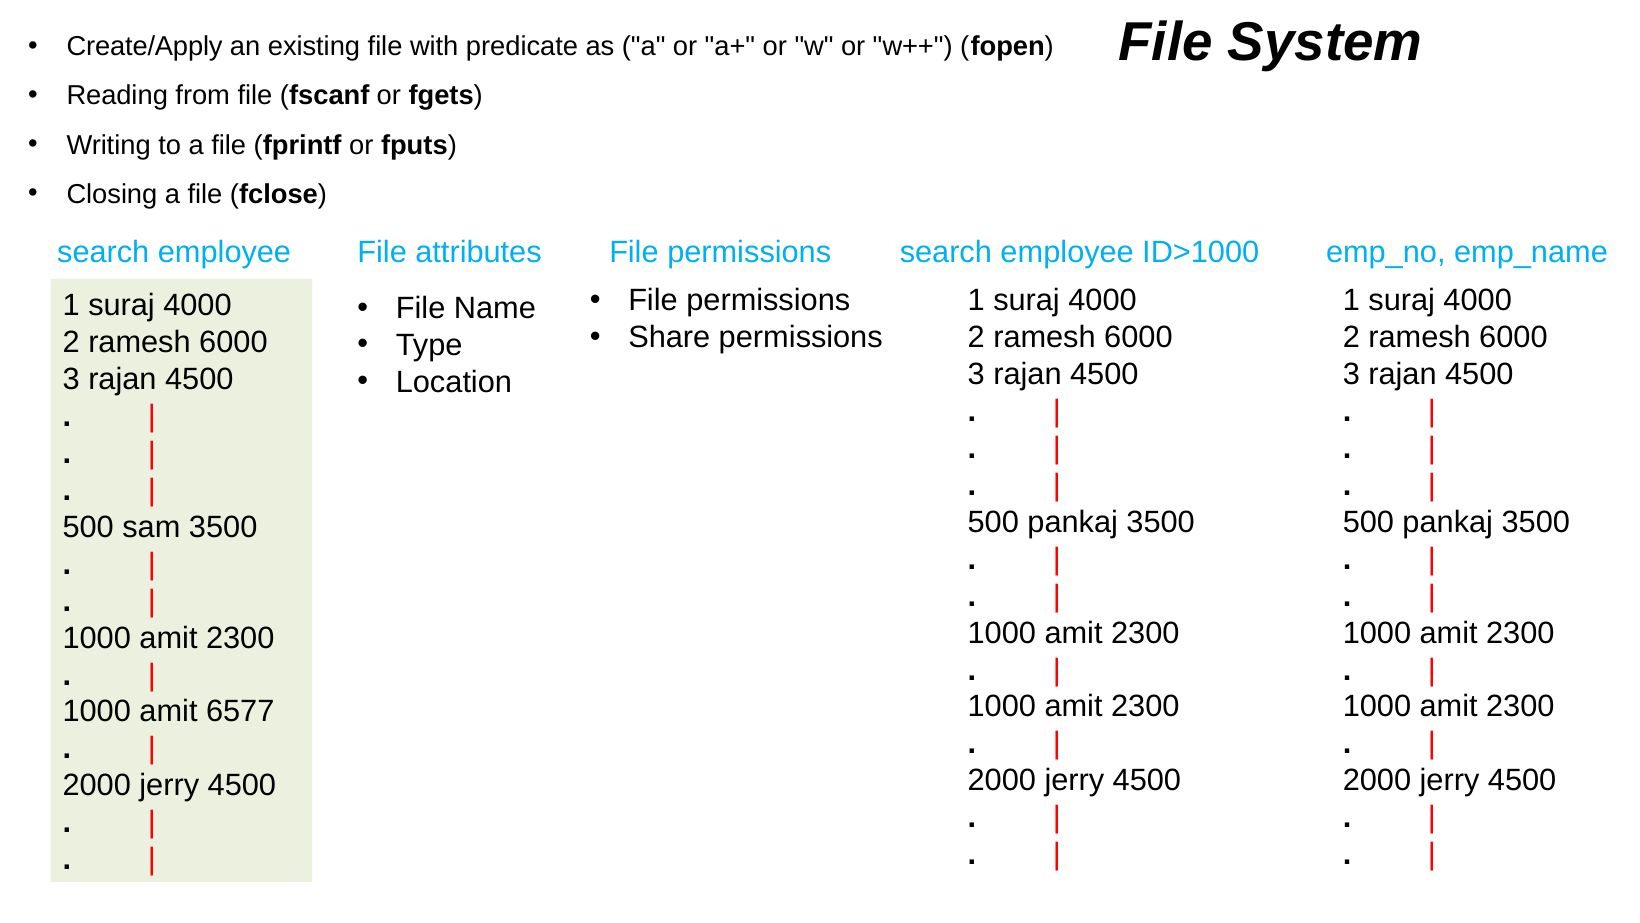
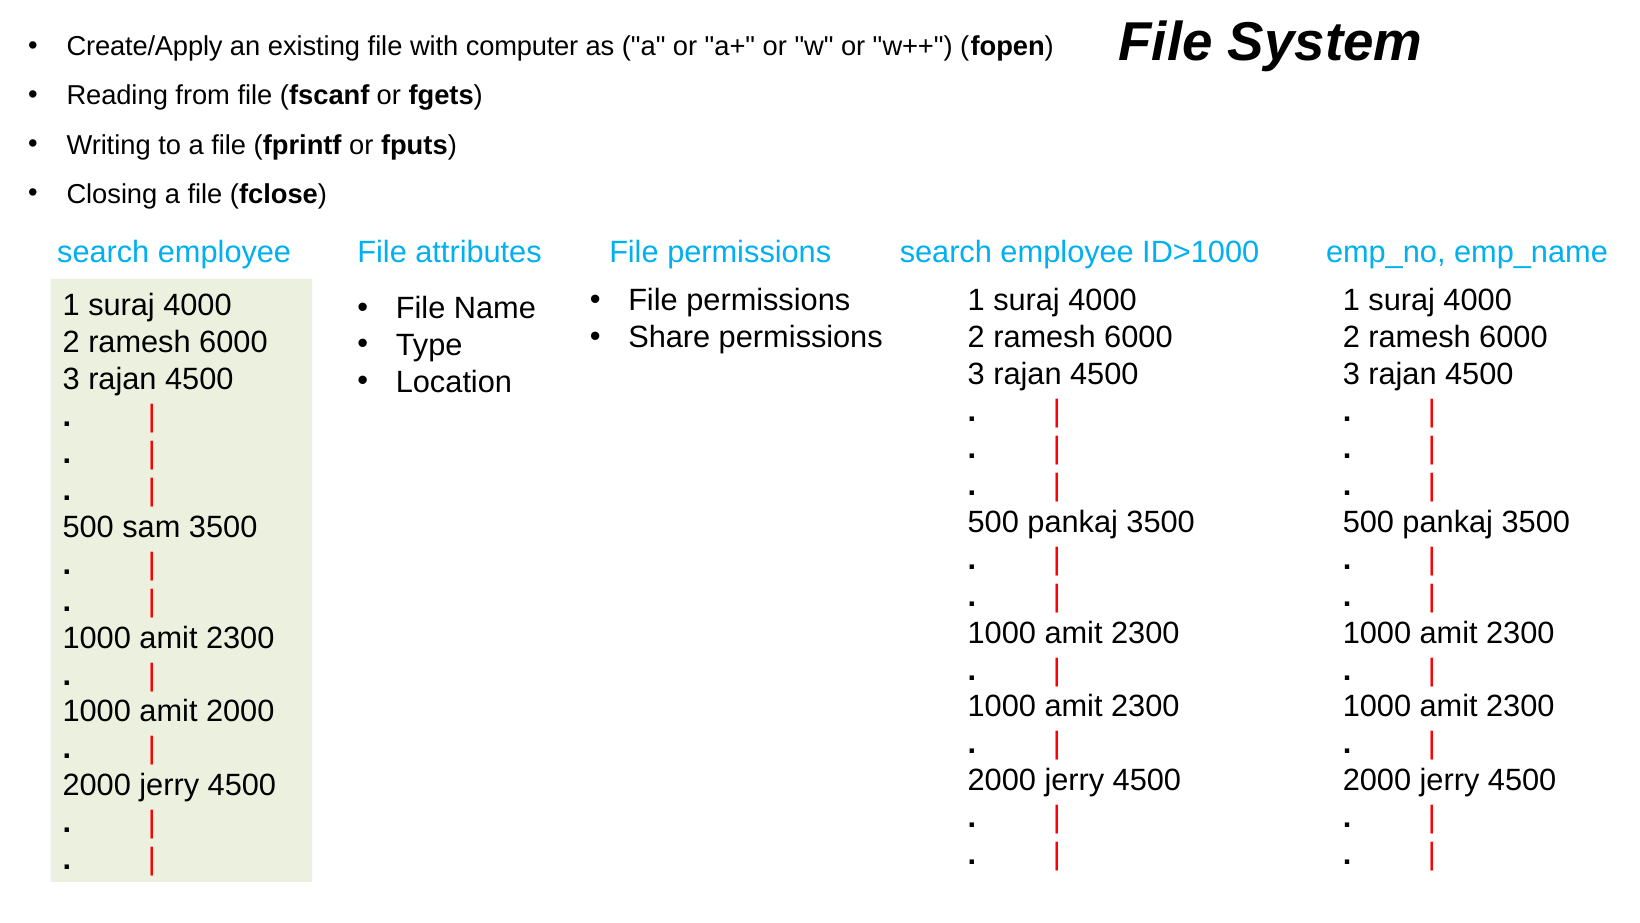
predicate: predicate -> computer
amit 6577: 6577 -> 2000
